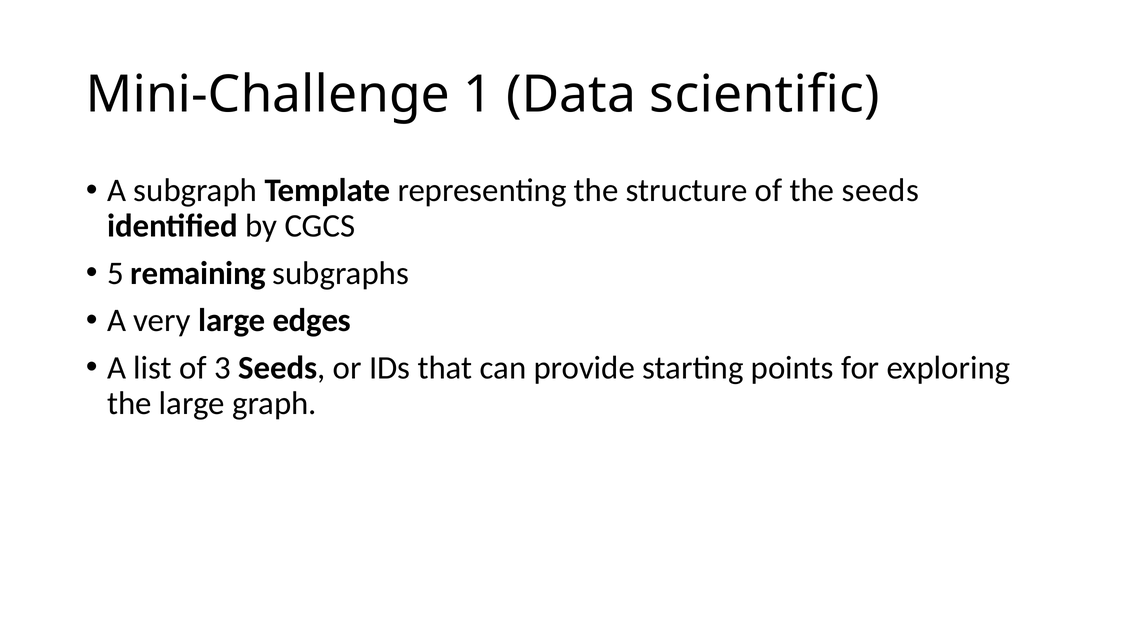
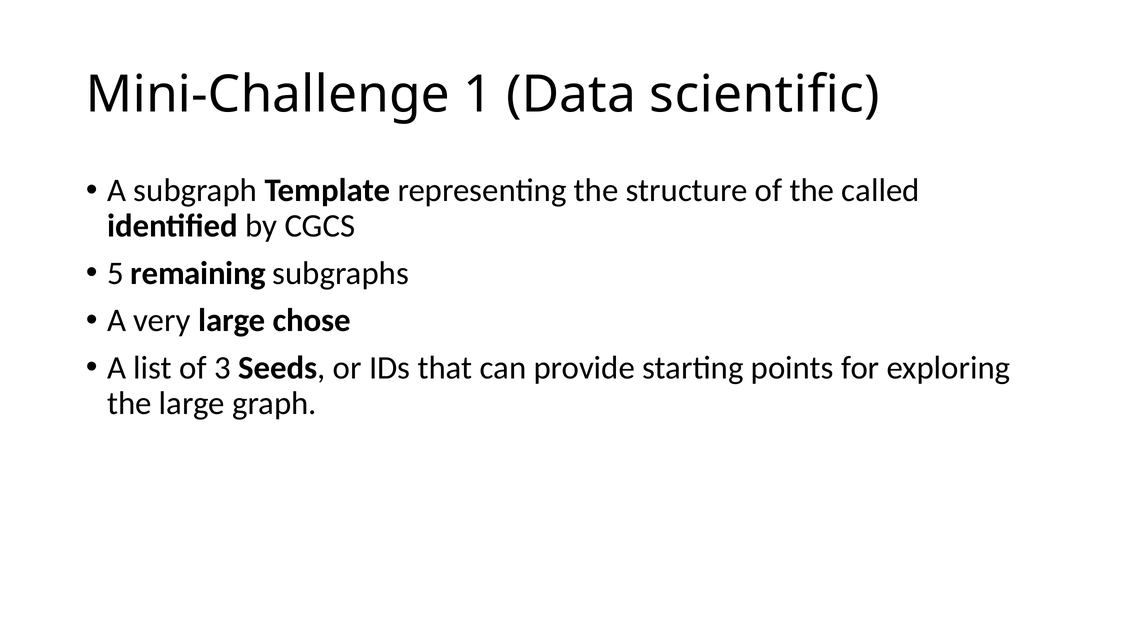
the seeds: seeds -> called
edges: edges -> chose
